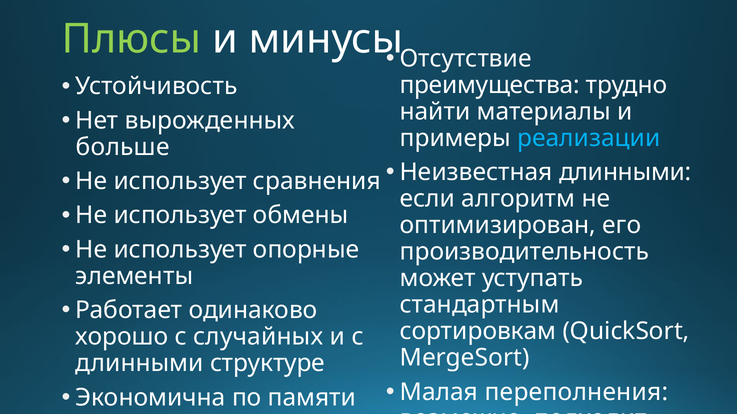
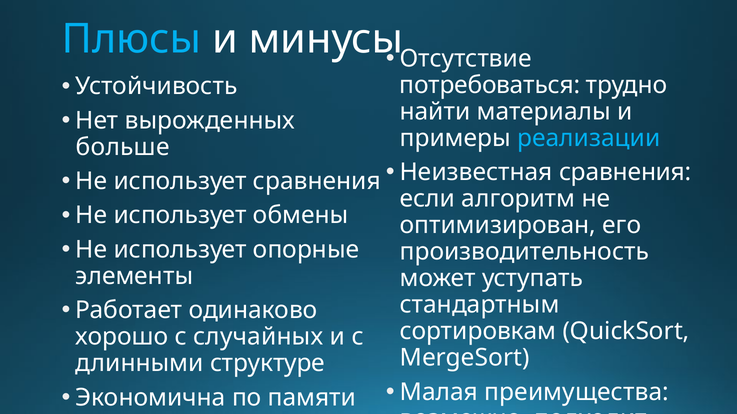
Плюсы colour: light green -> light blue
преимущества: преимущества -> потребоваться
Неизвестная длинными: длинными -> сравнения
переполнения: переполнения -> преимущества
